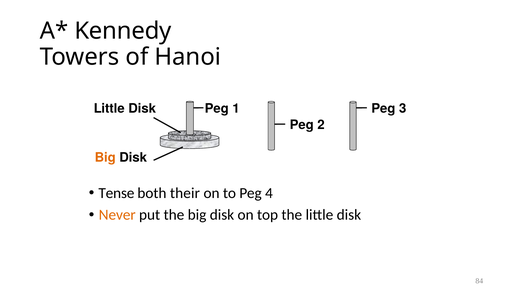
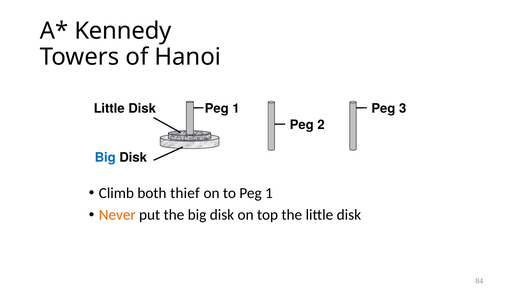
Big at (105, 158) colour: orange -> blue
Tense: Tense -> Climb
their: their -> thief
to Peg 4: 4 -> 1
